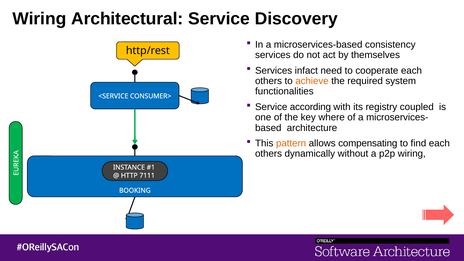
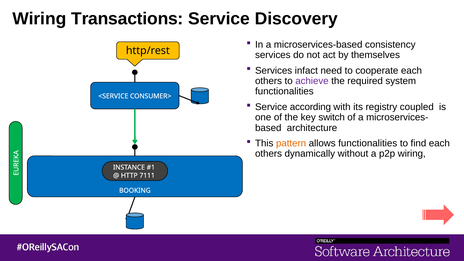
Architectural: Architectural -> Transactions
achieve colour: orange -> purple
where: where -> switch
allows compensating: compensating -> functionalities
